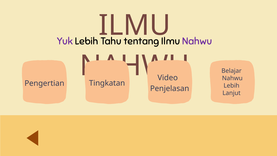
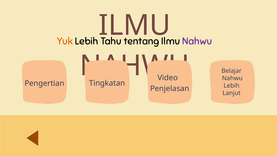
Yuk colour: purple -> orange
